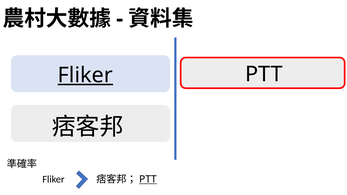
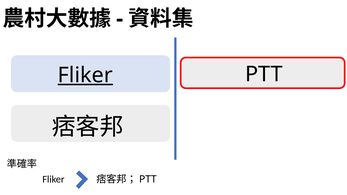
PTT at (148, 180) underline: present -> none
